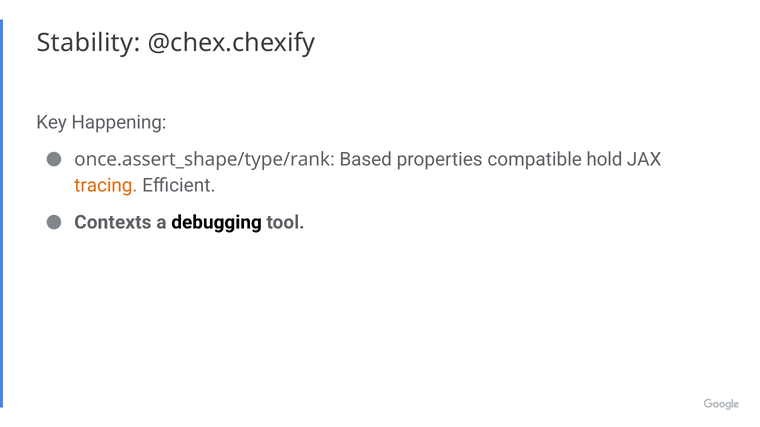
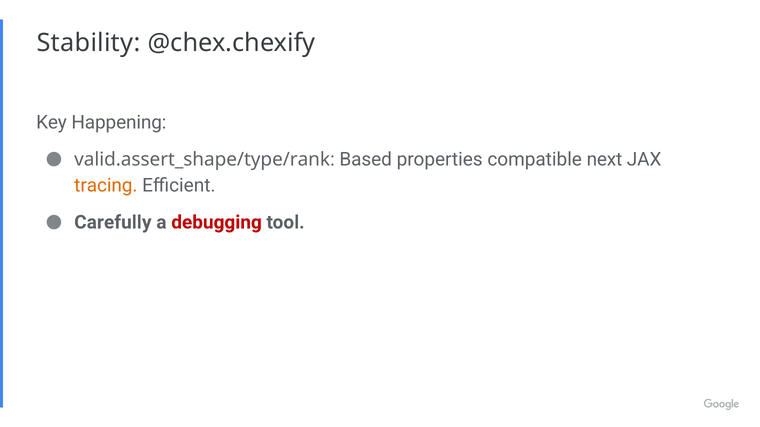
once.assert_shape/type/rank: once.assert_shape/type/rank -> valid.assert_shape/type/rank
hold: hold -> next
Contexts: Contexts -> Carefully
debugging colour: black -> red
